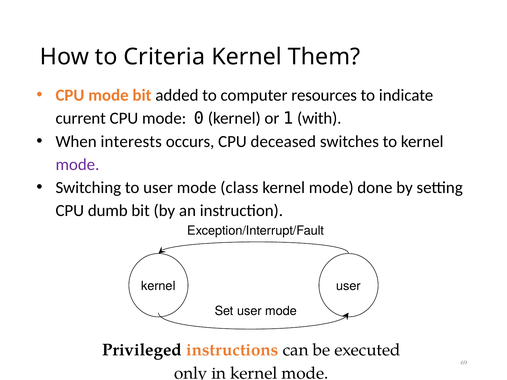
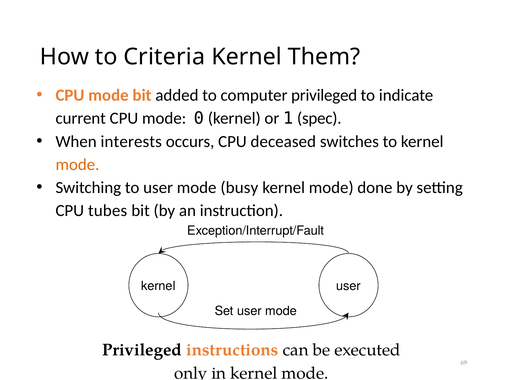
computer resources: resources -> privileged
with: with -> spec
mode at (77, 165) colour: purple -> orange
class: class -> busy
dumb: dumb -> tubes
